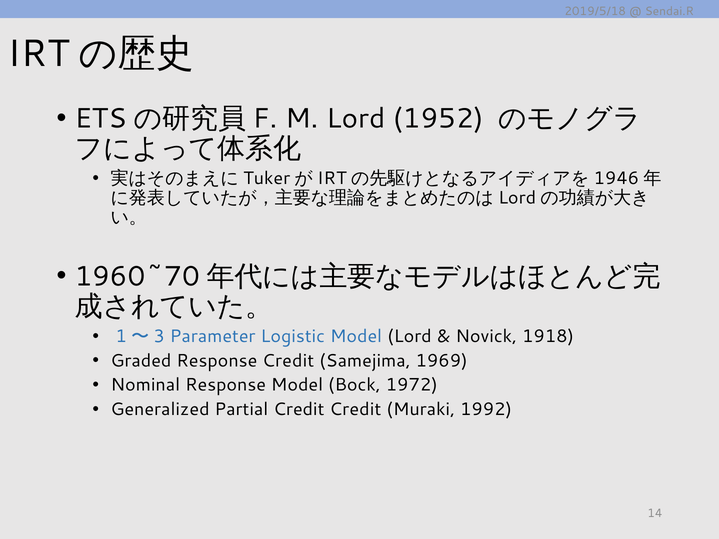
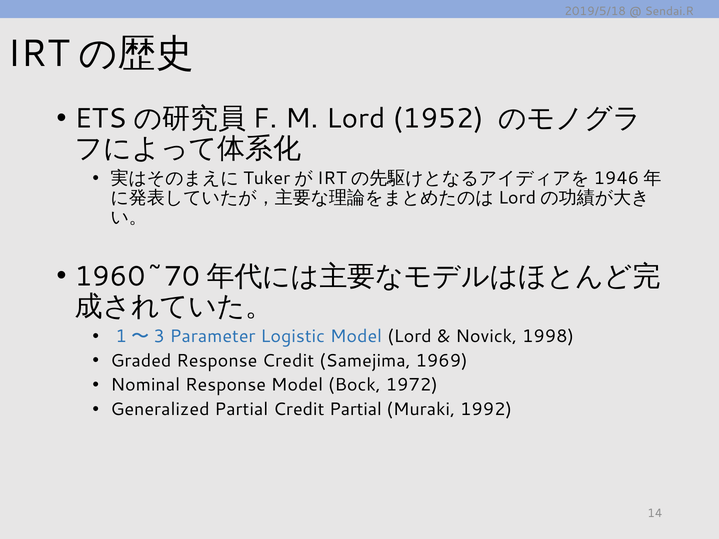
1918: 1918 -> 1998
Credit Credit: Credit -> Partial
